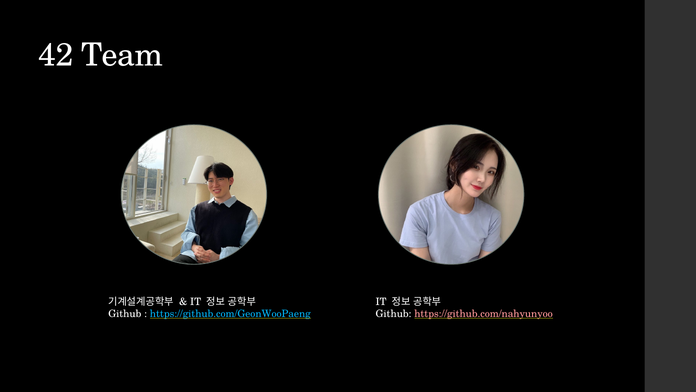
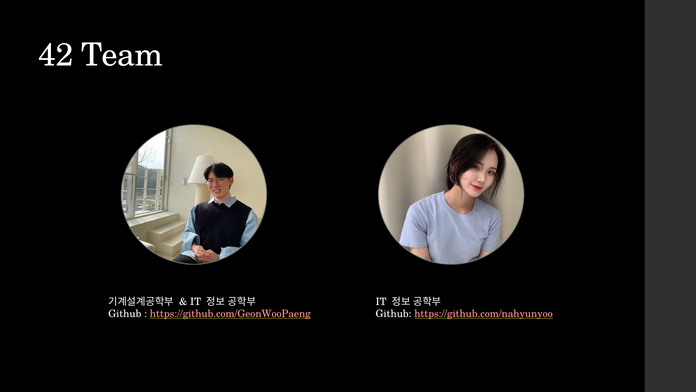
https://github.com/GeonWooPaeng colour: light blue -> pink
